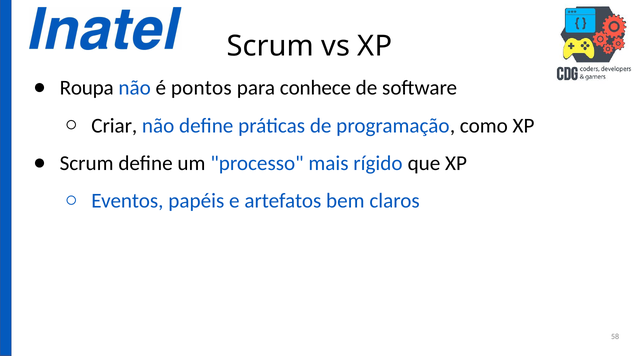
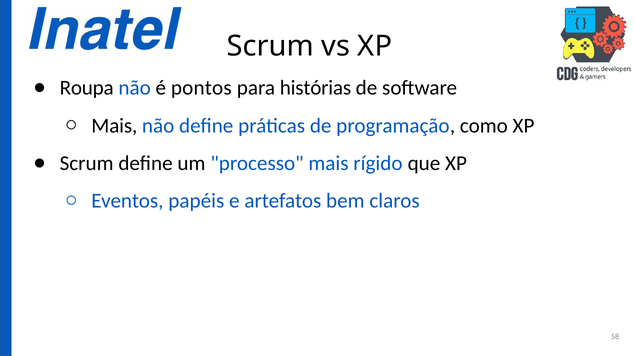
conhece: conhece -> histórias
Criar at (114, 126): Criar -> Mais
